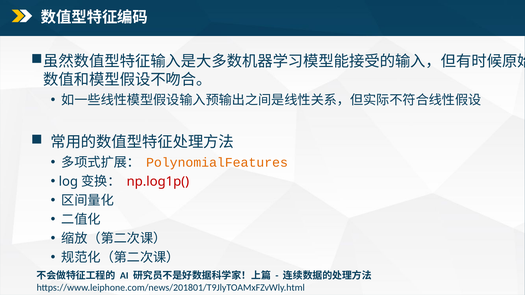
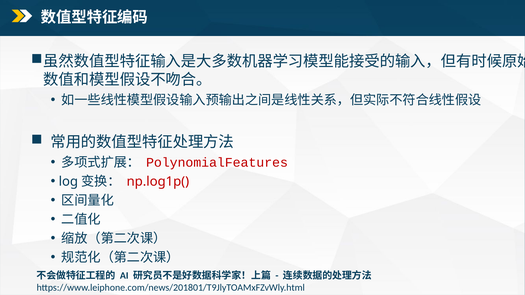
PolynomialFeatures colour: orange -> red
